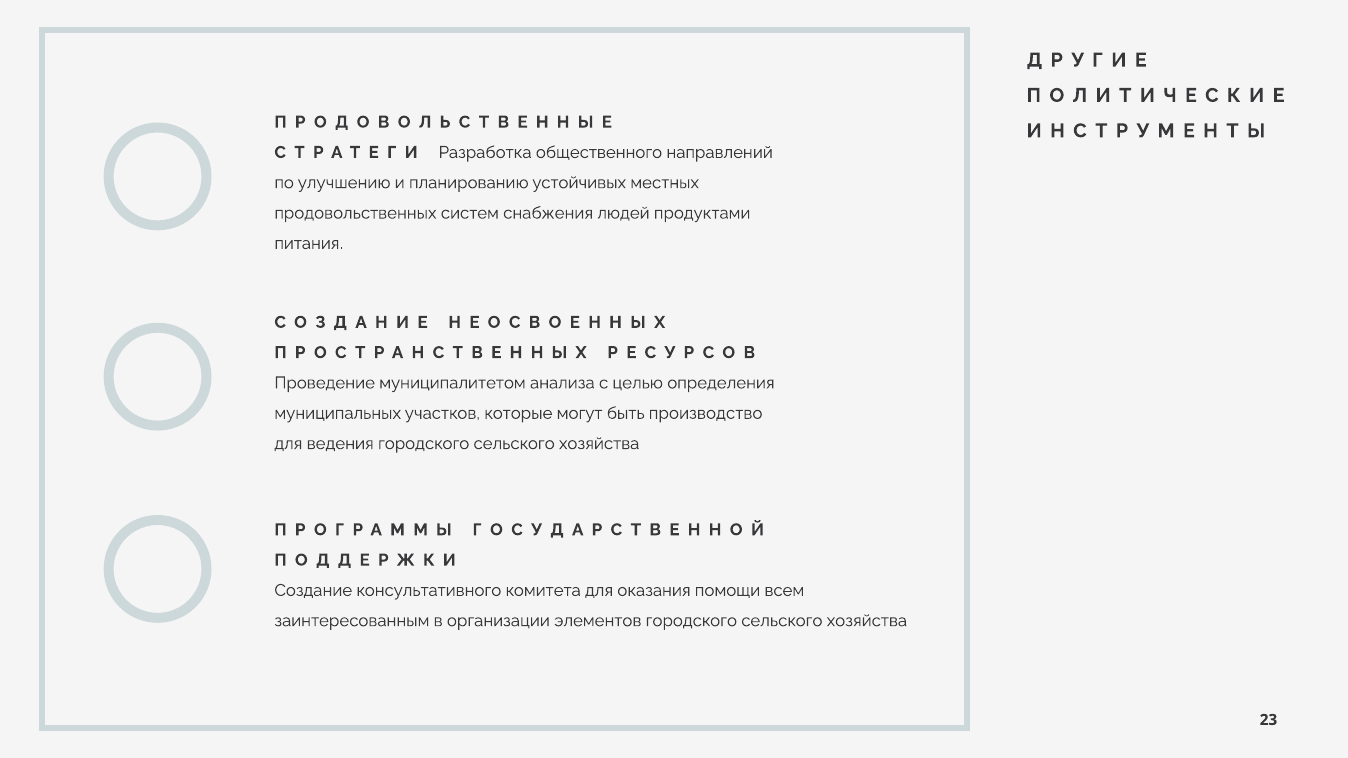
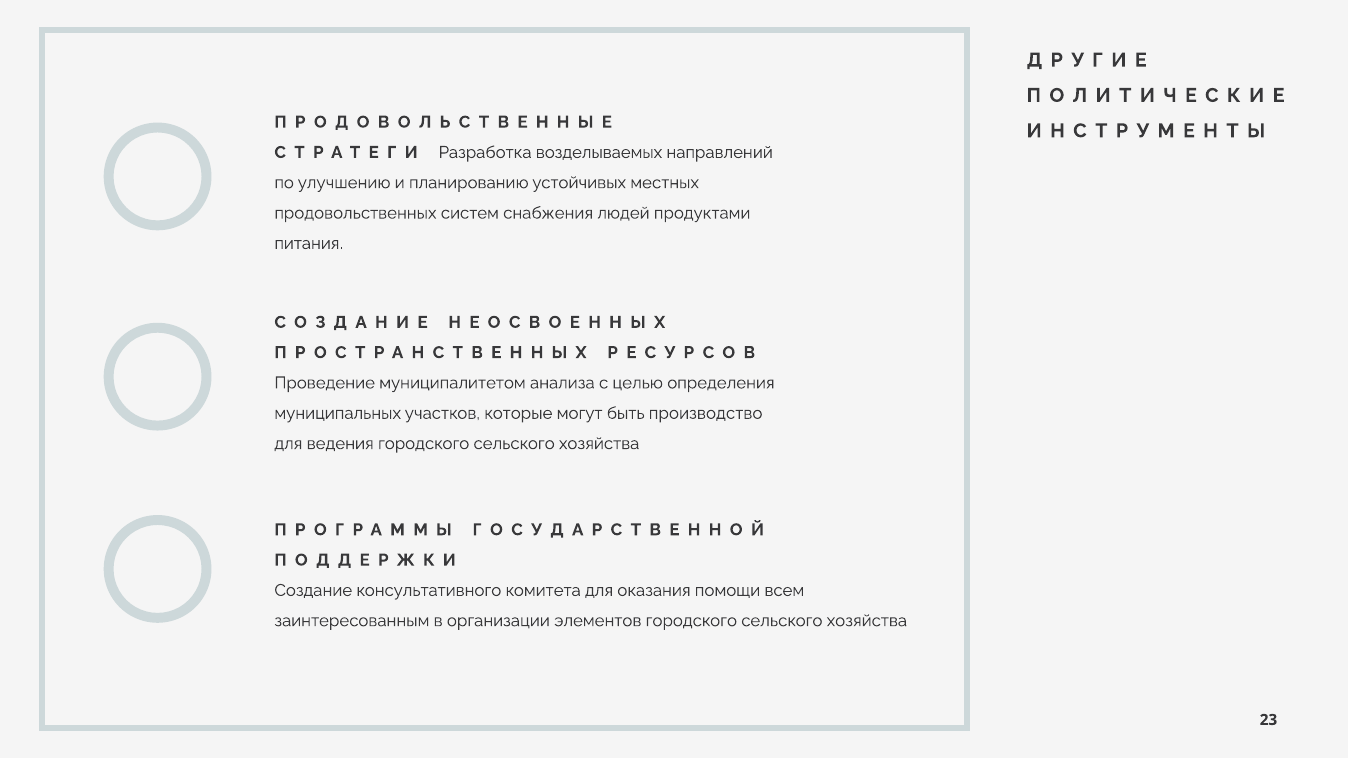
общественного: общественного -> возделываемых
